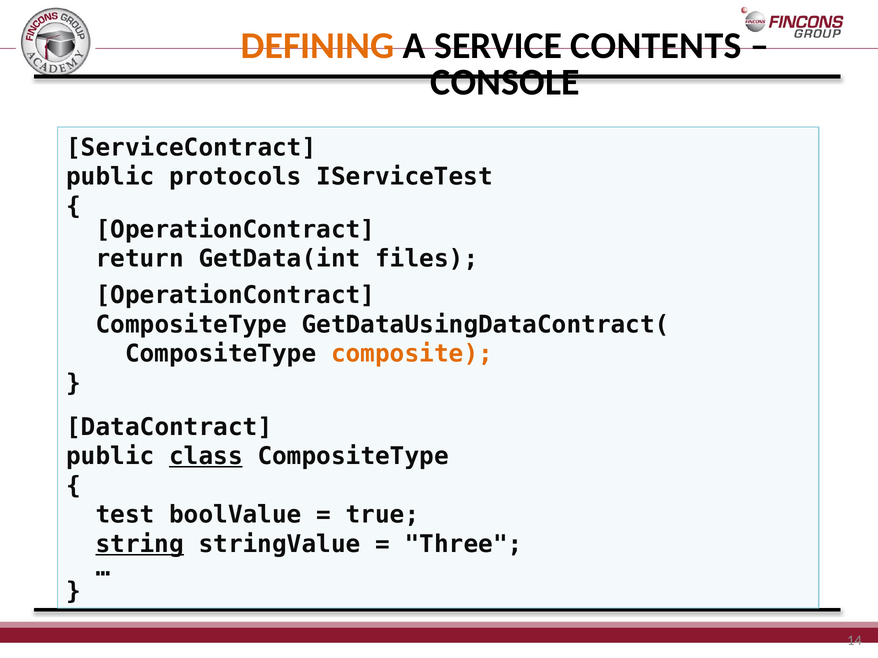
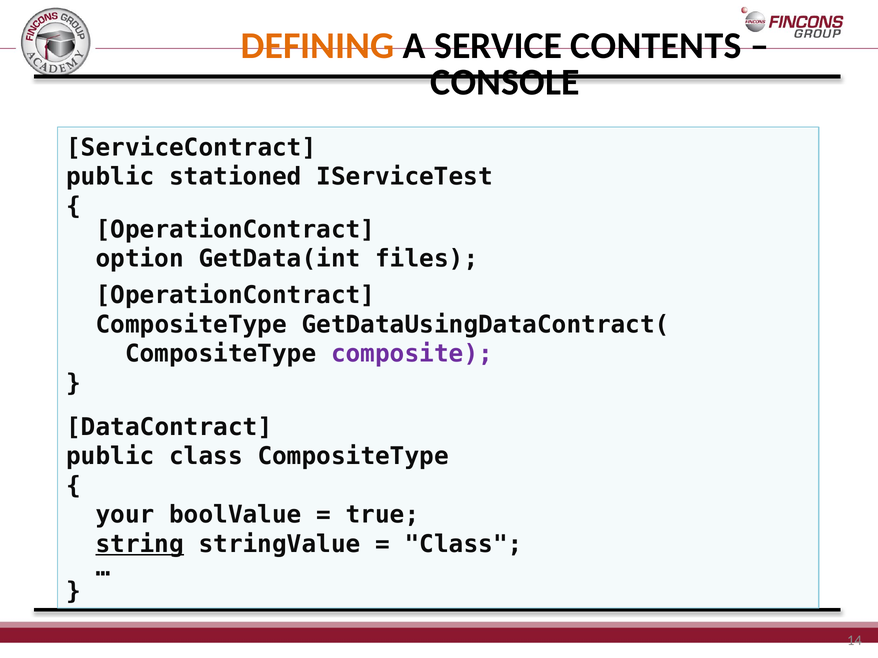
protocols: protocols -> stationed
return: return -> option
composite colour: orange -> purple
class at (206, 457) underline: present -> none
test: test -> your
Three at (464, 544): Three -> Class
